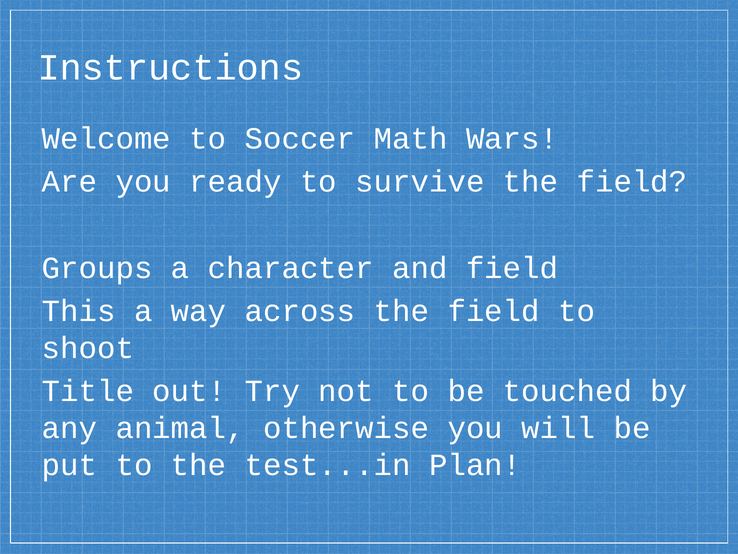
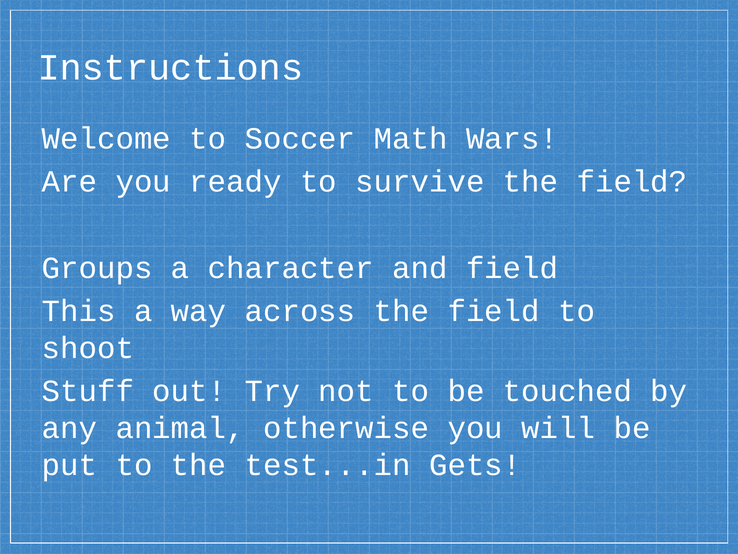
Title: Title -> Stuff
Plan: Plan -> Gets
